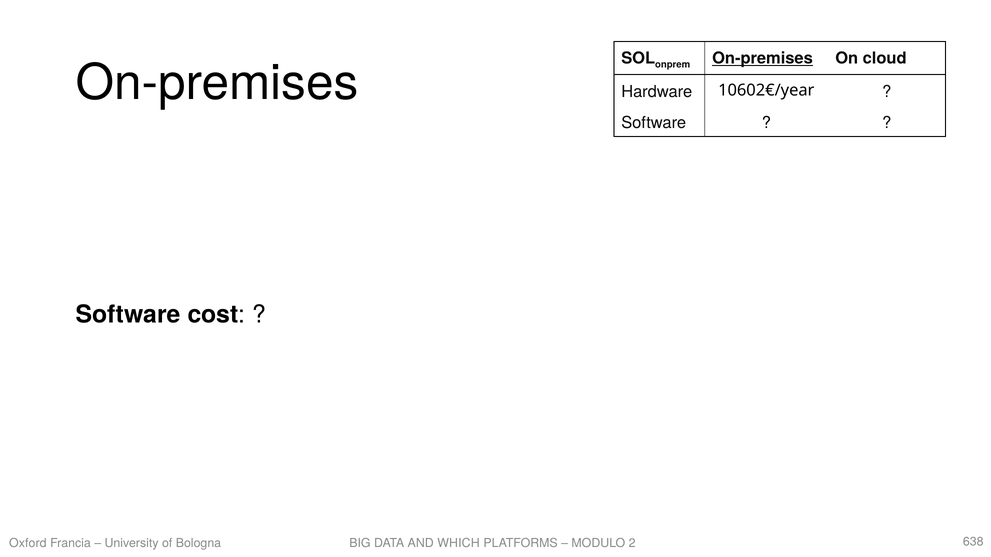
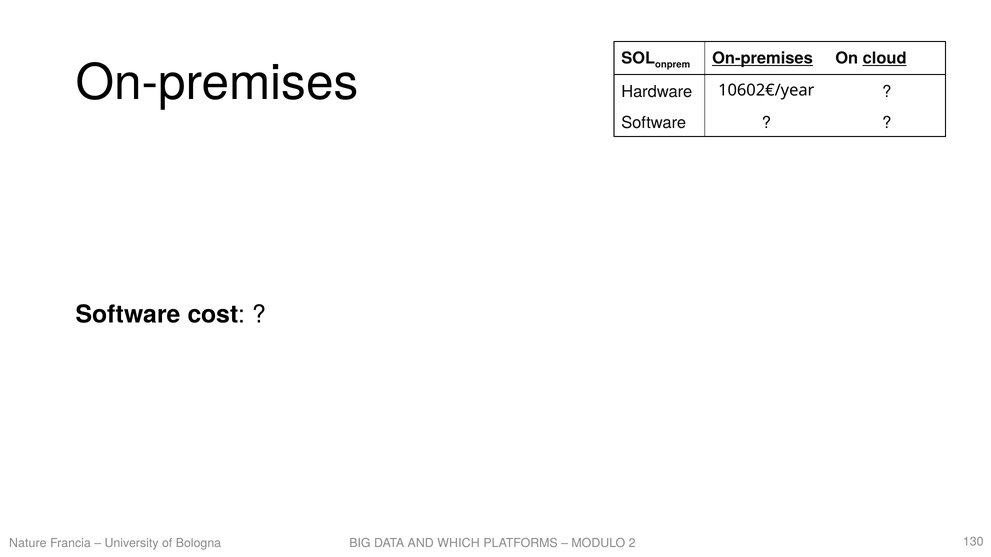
cloud underline: none -> present
Oxford: Oxford -> Nature
638: 638 -> 130
